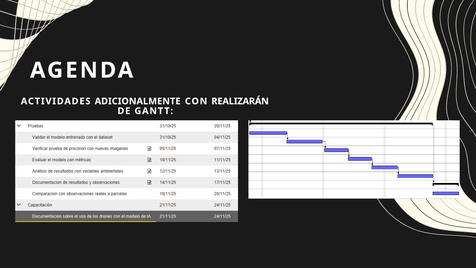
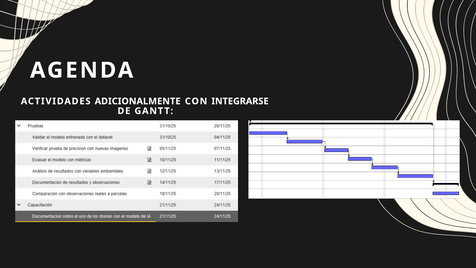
REALIZARÁN: REALIZARÁN -> INTEGRARSE
